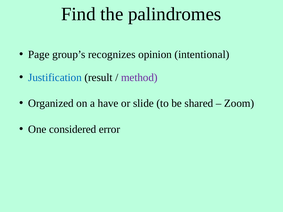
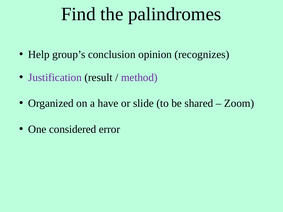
Page: Page -> Help
recognizes: recognizes -> conclusion
intentional: intentional -> recognizes
Justification colour: blue -> purple
